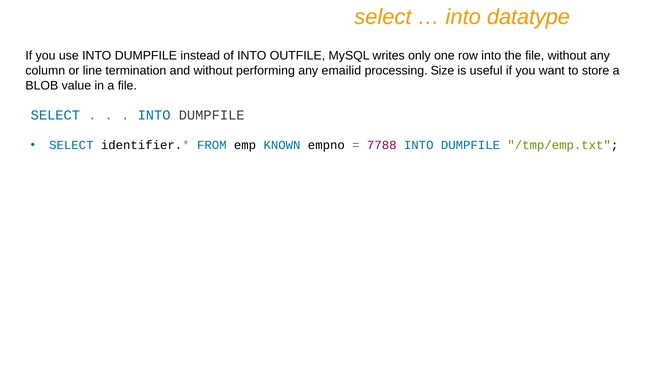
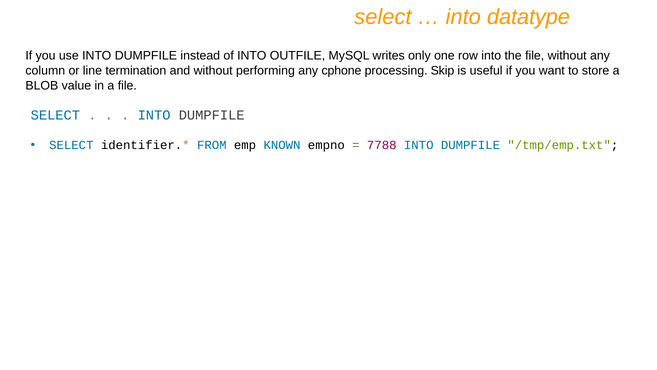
emailid: emailid -> cphone
Size: Size -> Skip
